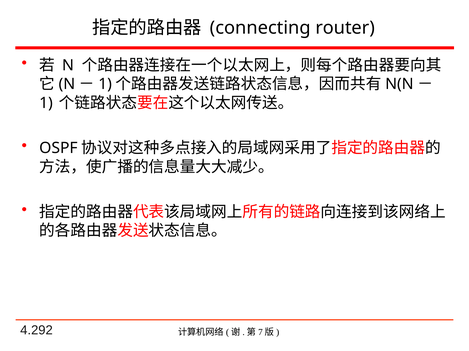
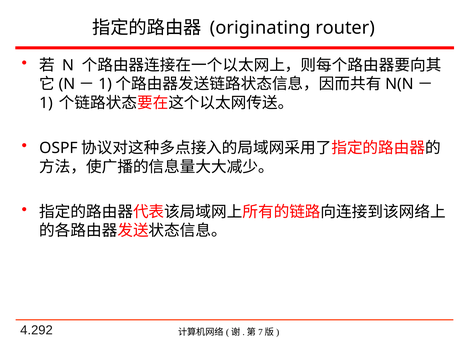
connecting: connecting -> originating
